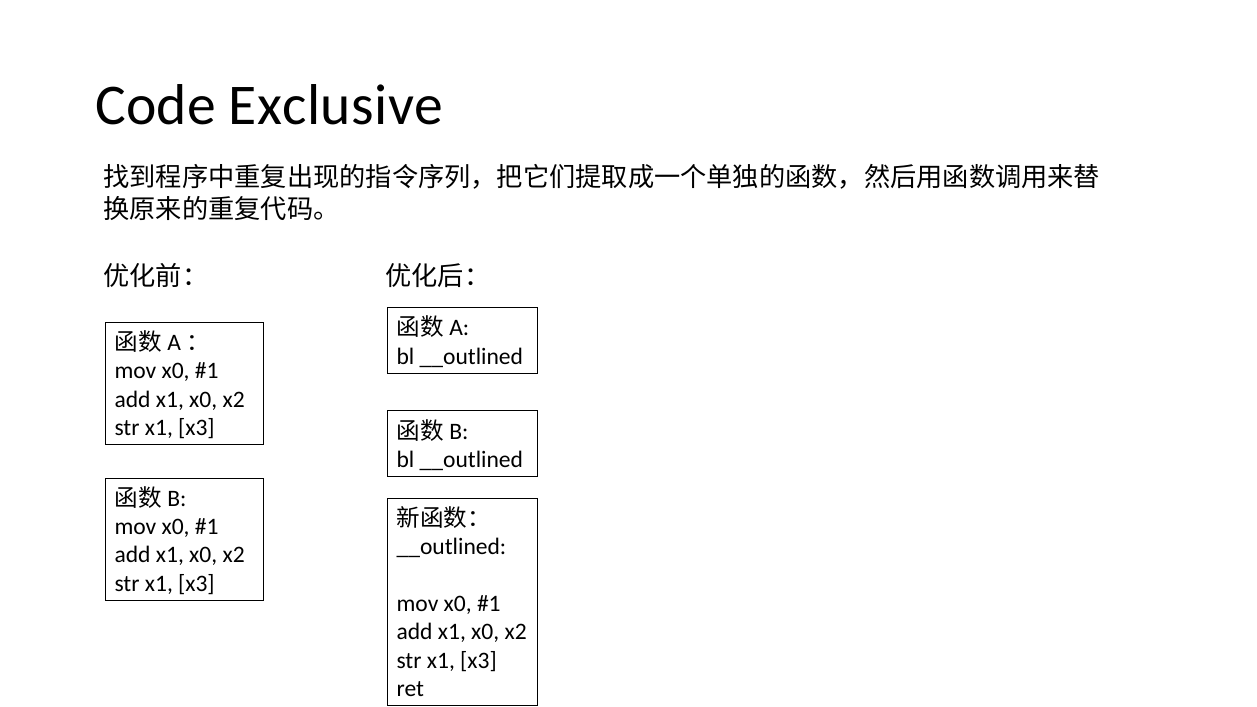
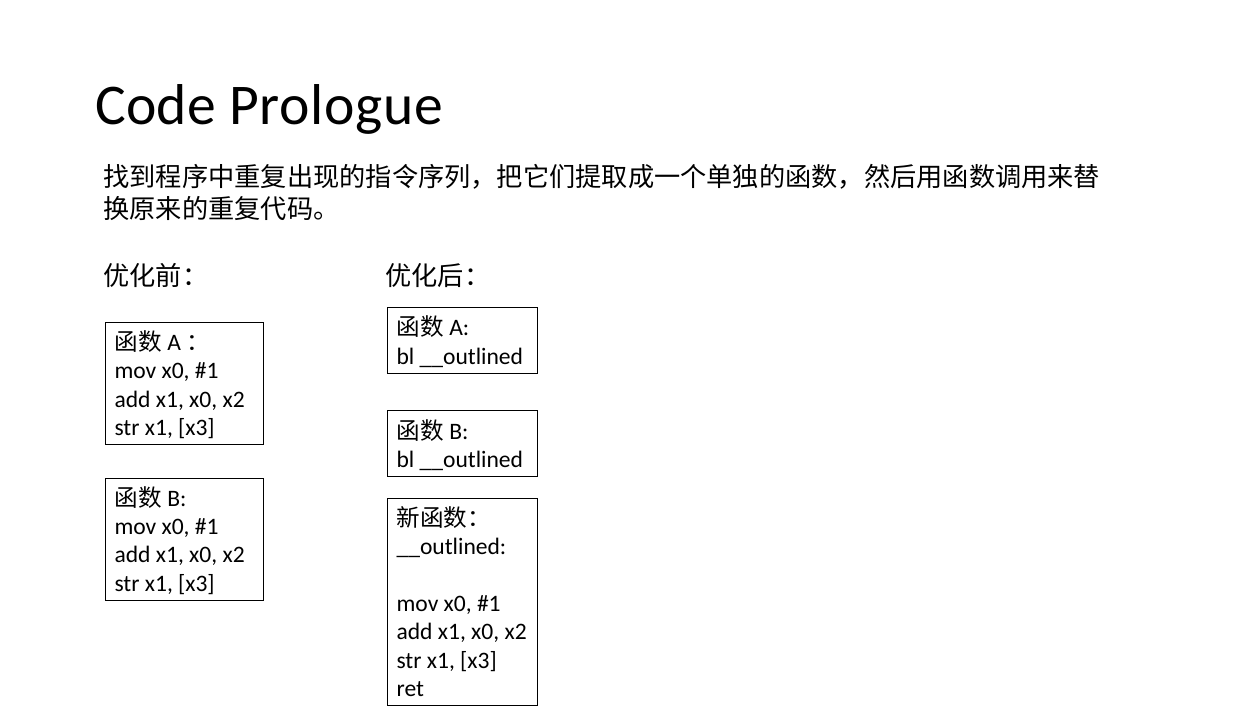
Exclusive: Exclusive -> Prologue
